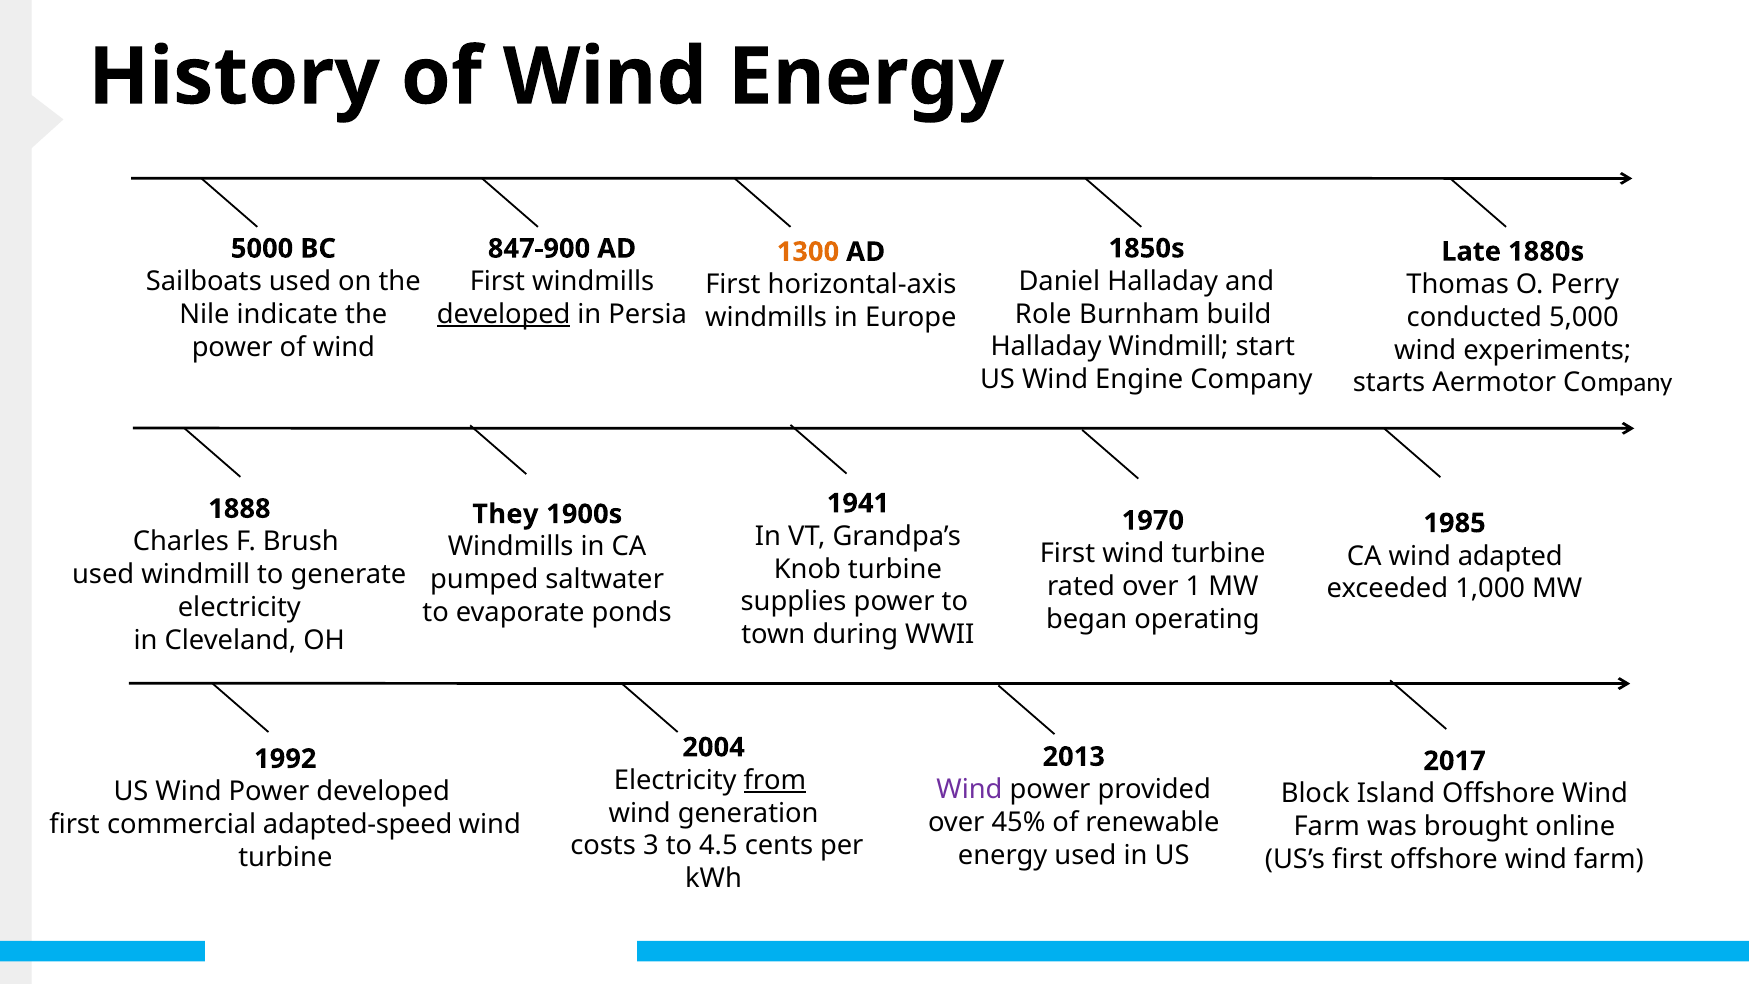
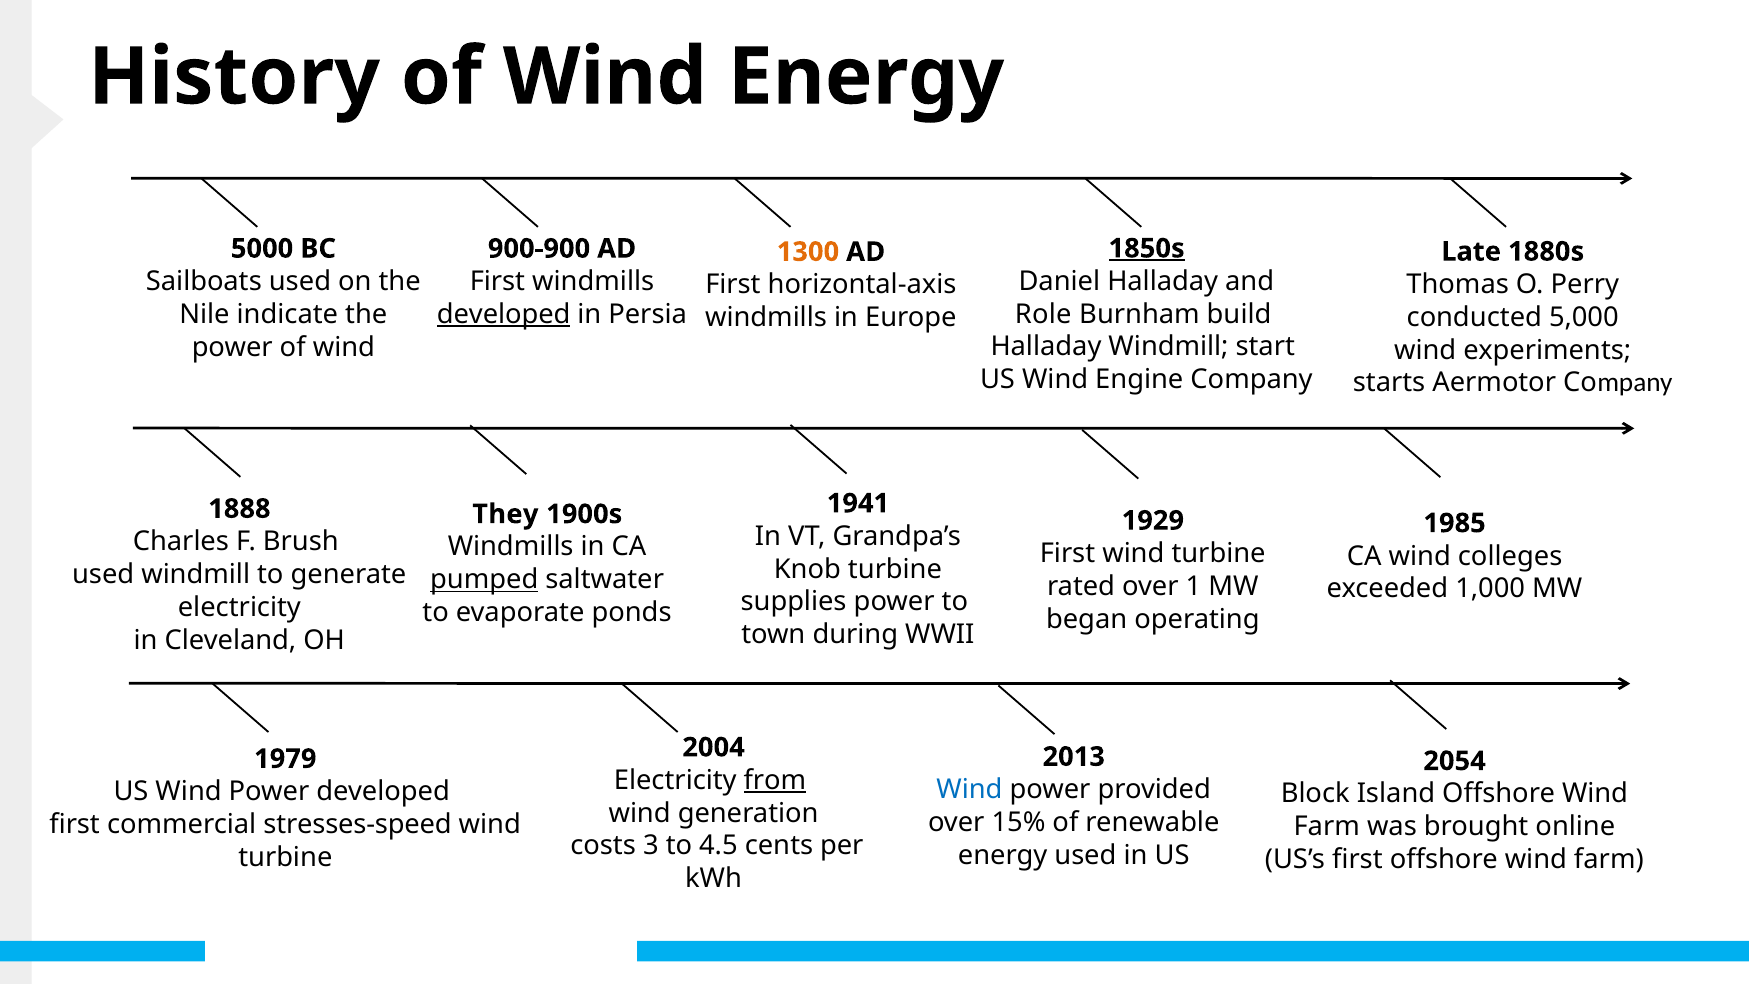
1850s underline: none -> present
847-900: 847-900 -> 900-900
1970: 1970 -> 1929
adapted: adapted -> colleges
pumped underline: none -> present
1992: 1992 -> 1979
2017: 2017 -> 2054
Wind at (969, 789) colour: purple -> blue
45%: 45% -> 15%
adapted-speed: adapted-speed -> stresses-speed
